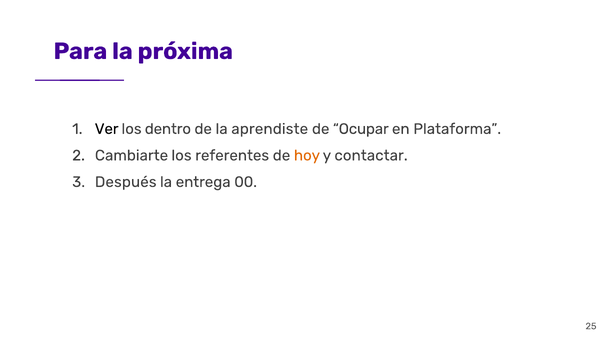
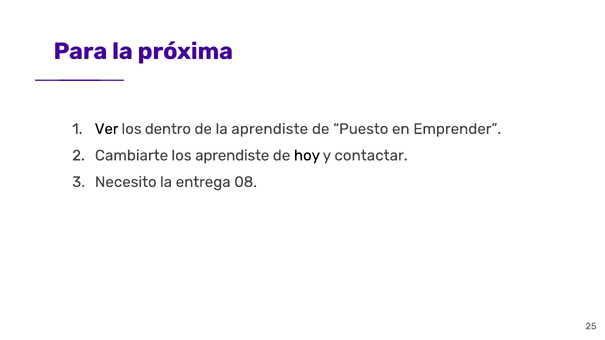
Ocupar: Ocupar -> Puesto
Plataforma: Plataforma -> Emprender
los referentes: referentes -> aprendiste
hoy colour: orange -> black
Después: Después -> Necesito
00: 00 -> 08
